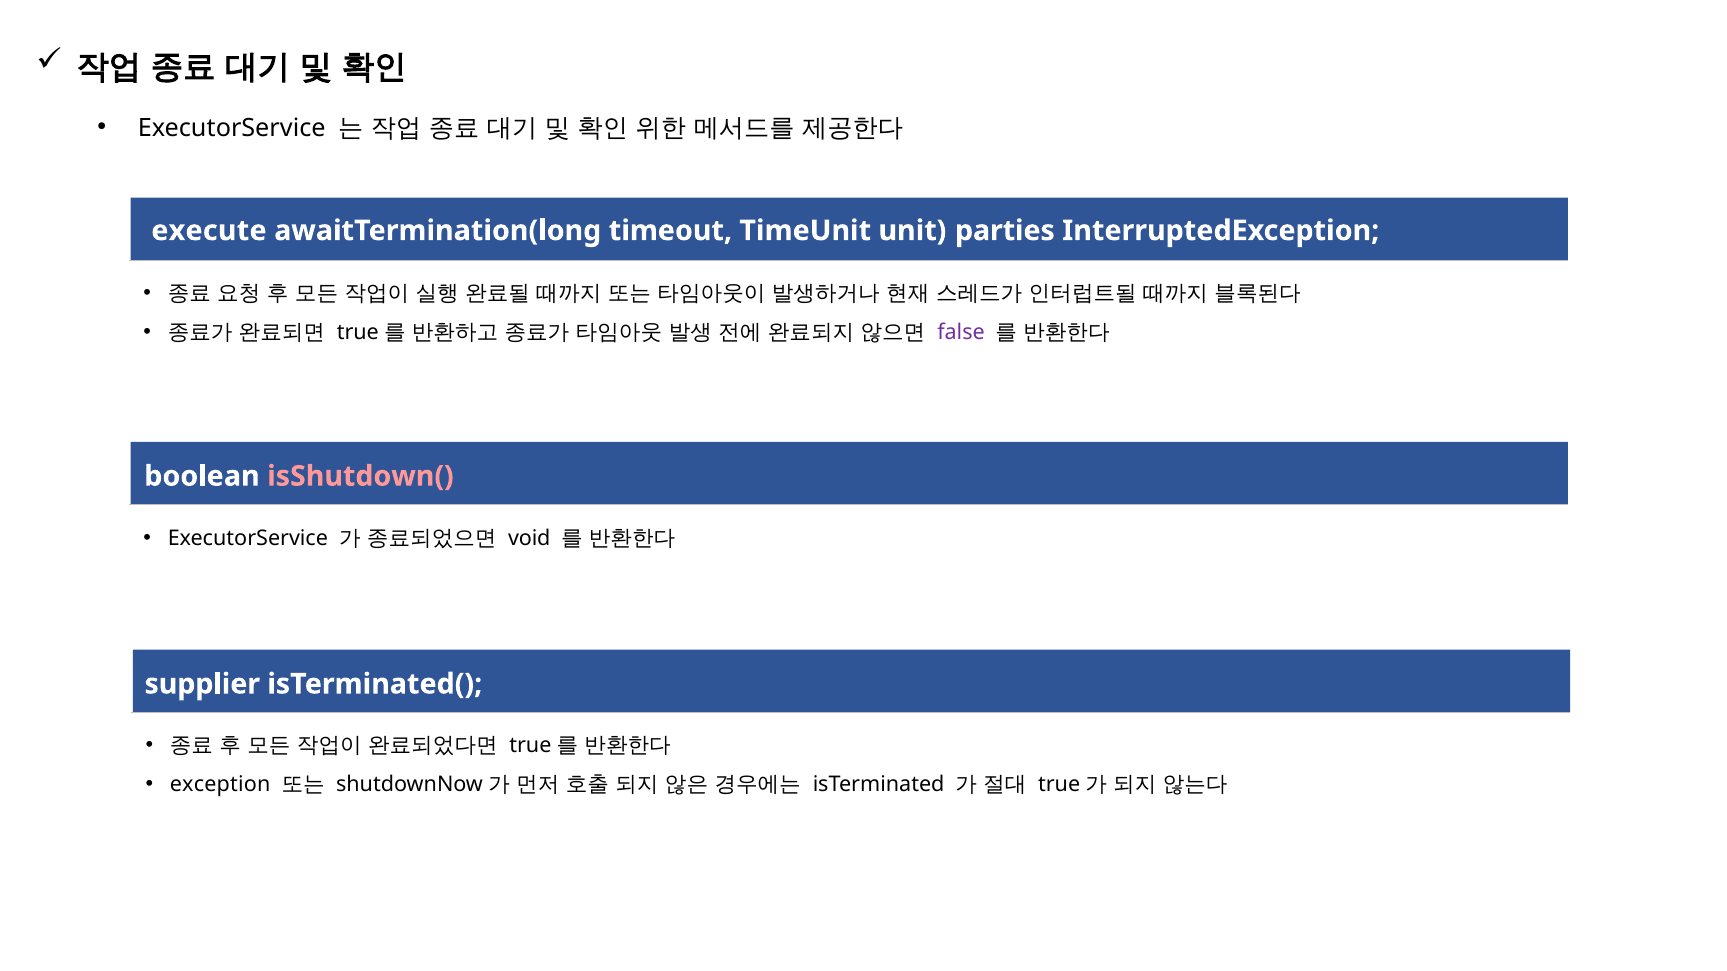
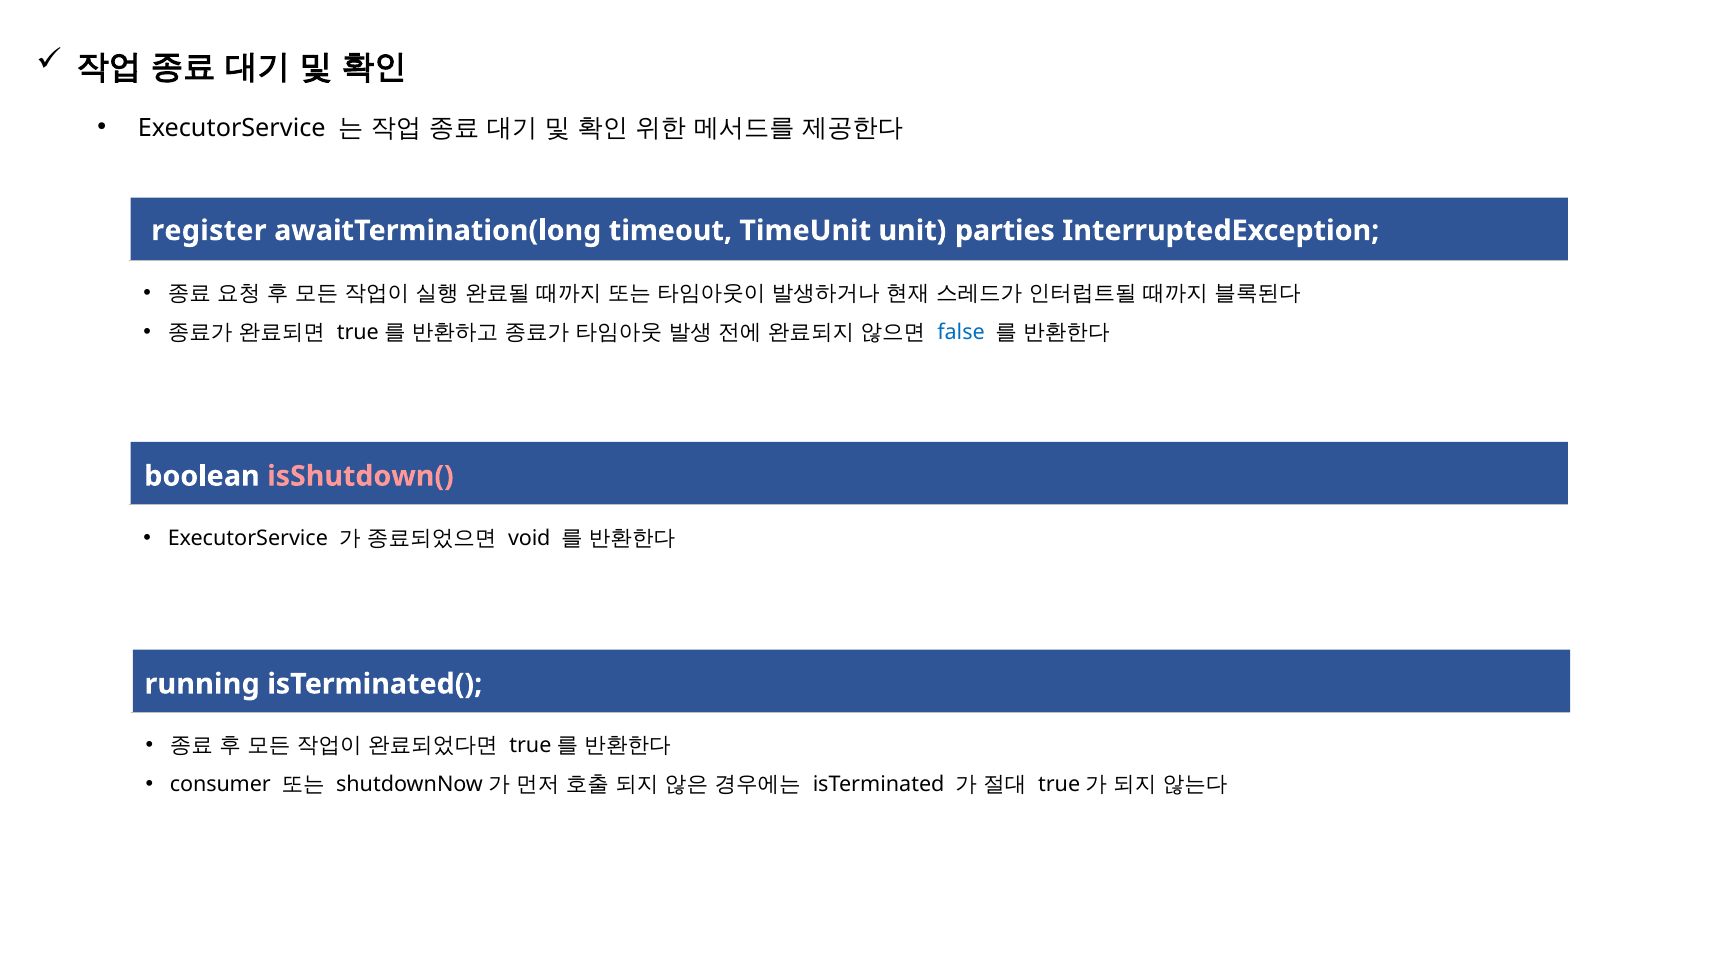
execute: execute -> register
false colour: purple -> blue
supplier: supplier -> running
exception: exception -> consumer
